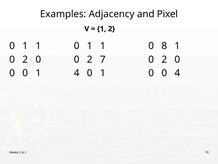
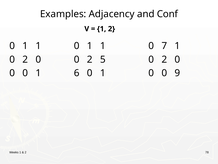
Pixel: Pixel -> Conf
8: 8 -> 7
7: 7 -> 5
1 4: 4 -> 6
0 4: 4 -> 9
